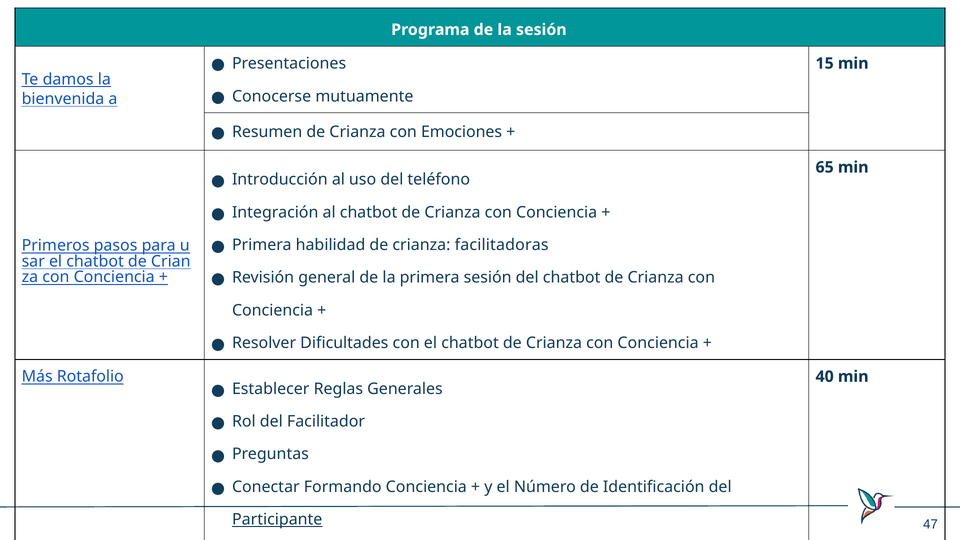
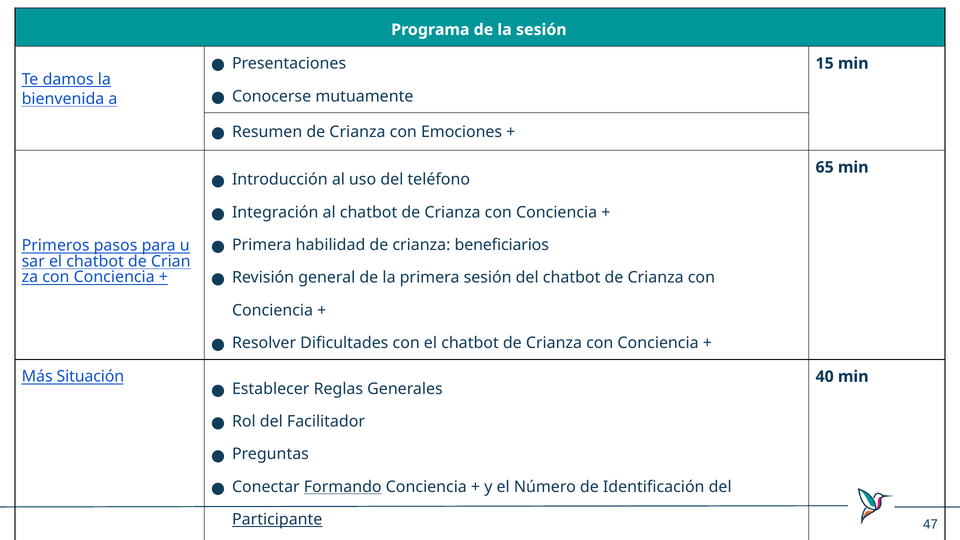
facilitadoras: facilitadoras -> beneficiarios
Rotafolio: Rotafolio -> Situación
Formando underline: none -> present
